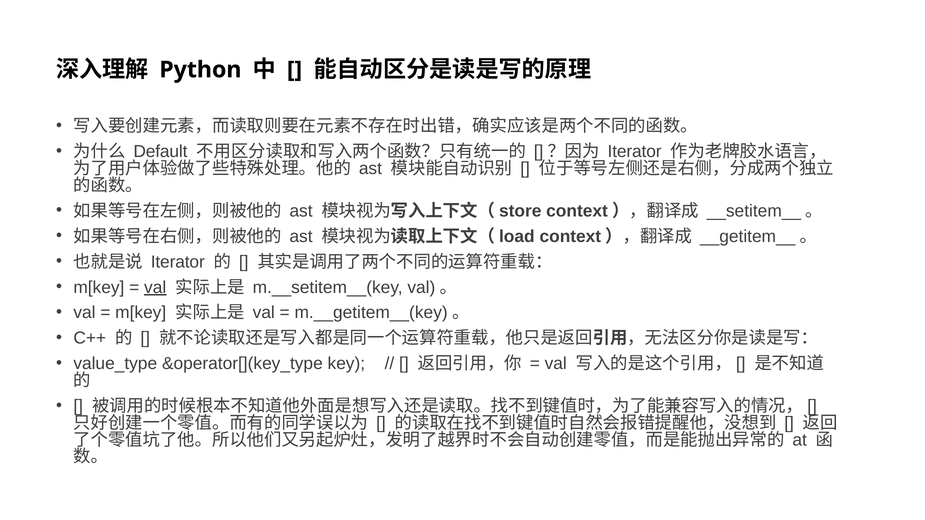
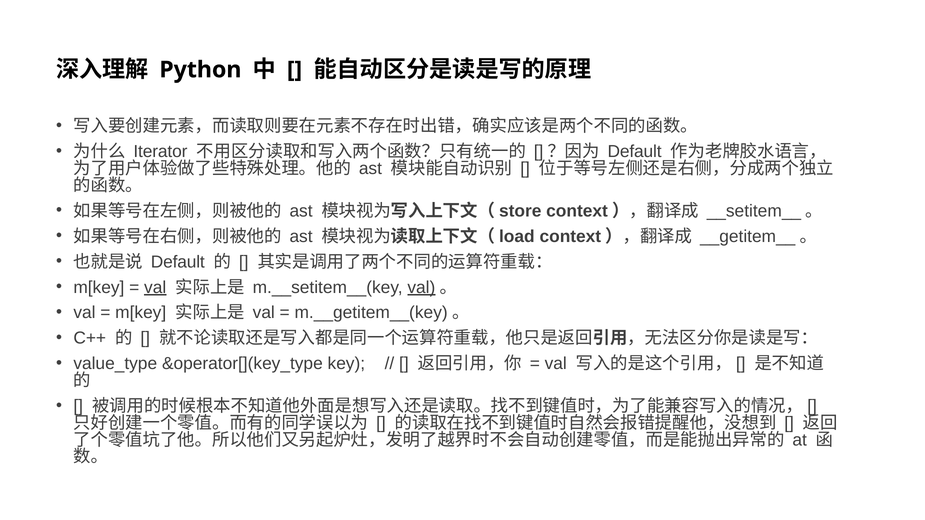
Default: Default -> Iterator
Iterator at (635, 152): Iterator -> Default
Iterator at (178, 262): Iterator -> Default
val at (421, 287) underline: none -> present
